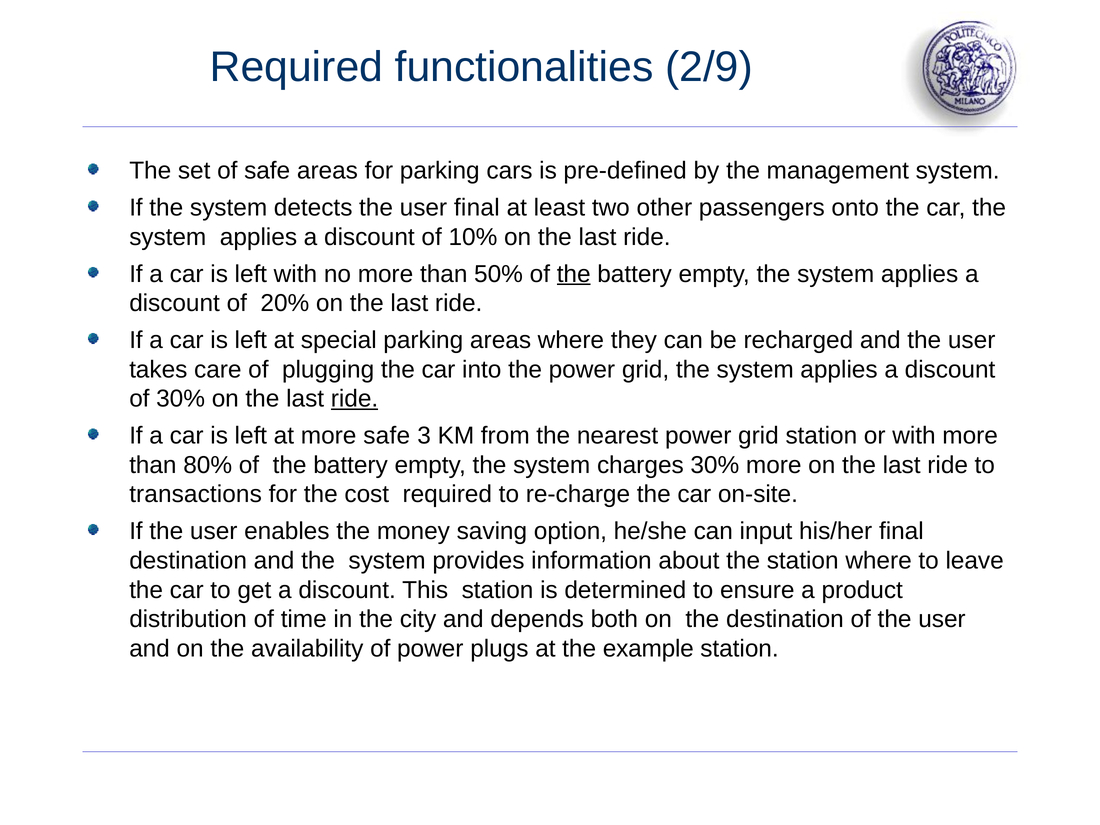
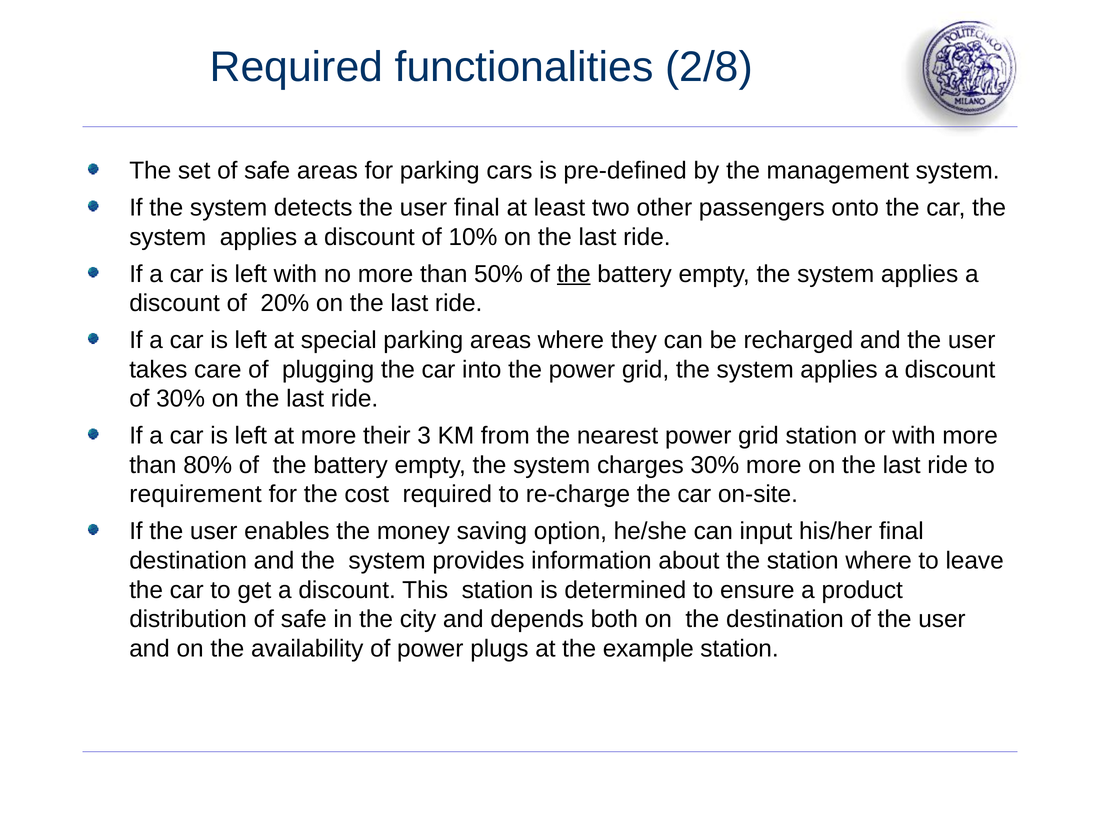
2/9: 2/9 -> 2/8
ride at (354, 399) underline: present -> none
more safe: safe -> their
transactions: transactions -> requirement
distribution of time: time -> safe
